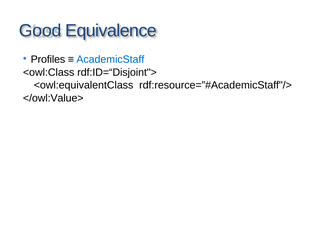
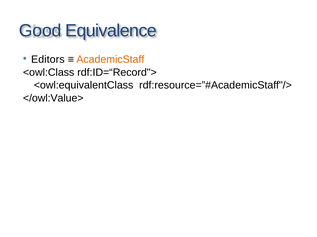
Profiles: Profiles -> Editors
AcademicStaff colour: blue -> orange
rdf:ID=“Disjoint">: rdf:ID=“Disjoint"> -> rdf:ID=“Record">
